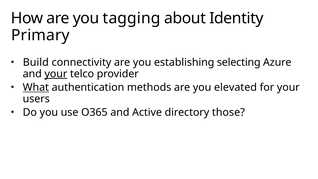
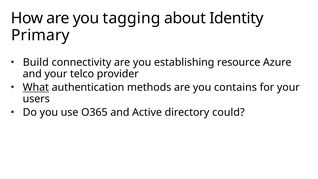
selecting: selecting -> resource
your at (56, 74) underline: present -> none
elevated: elevated -> contains
those: those -> could
